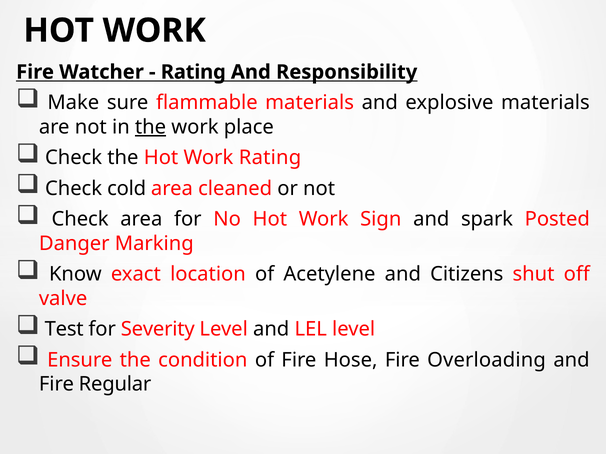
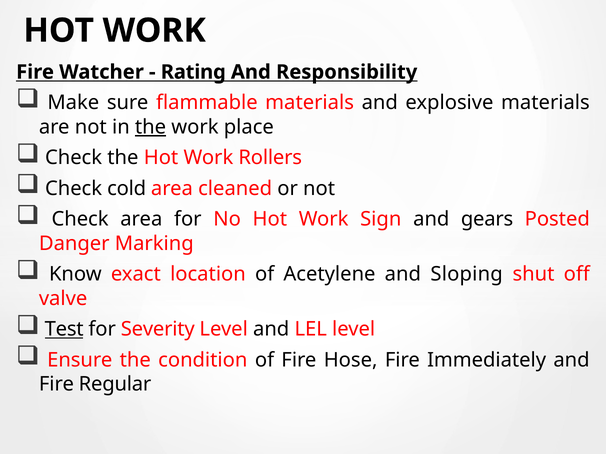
Work Rating: Rating -> Rollers
spark: spark -> gears
Citizens: Citizens -> Sloping
Test underline: none -> present
Overloading: Overloading -> Immediately
